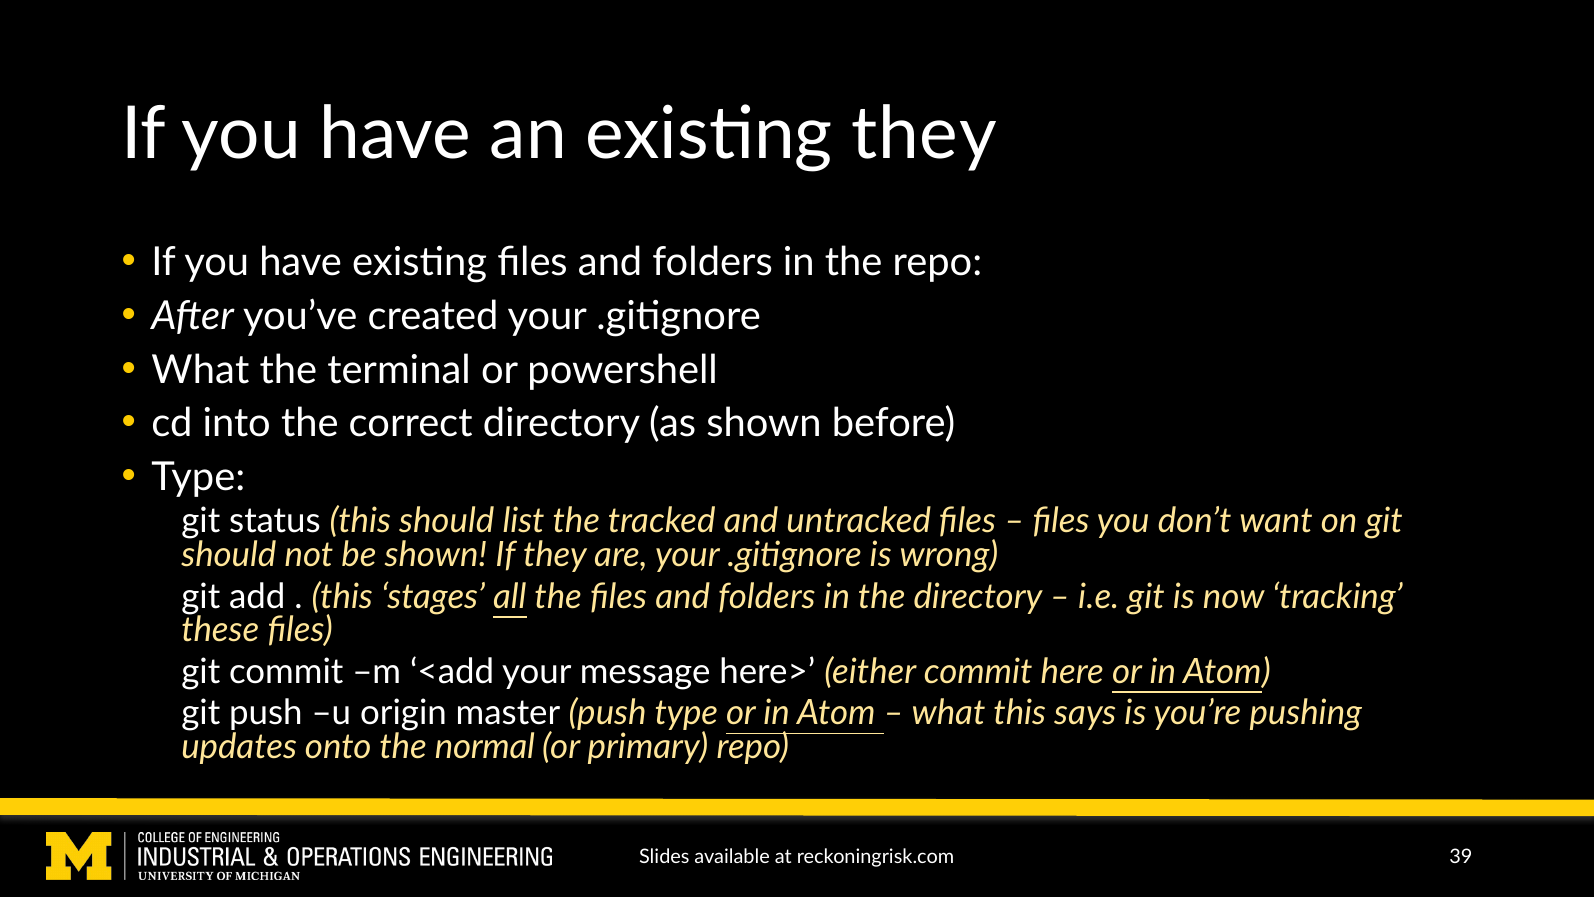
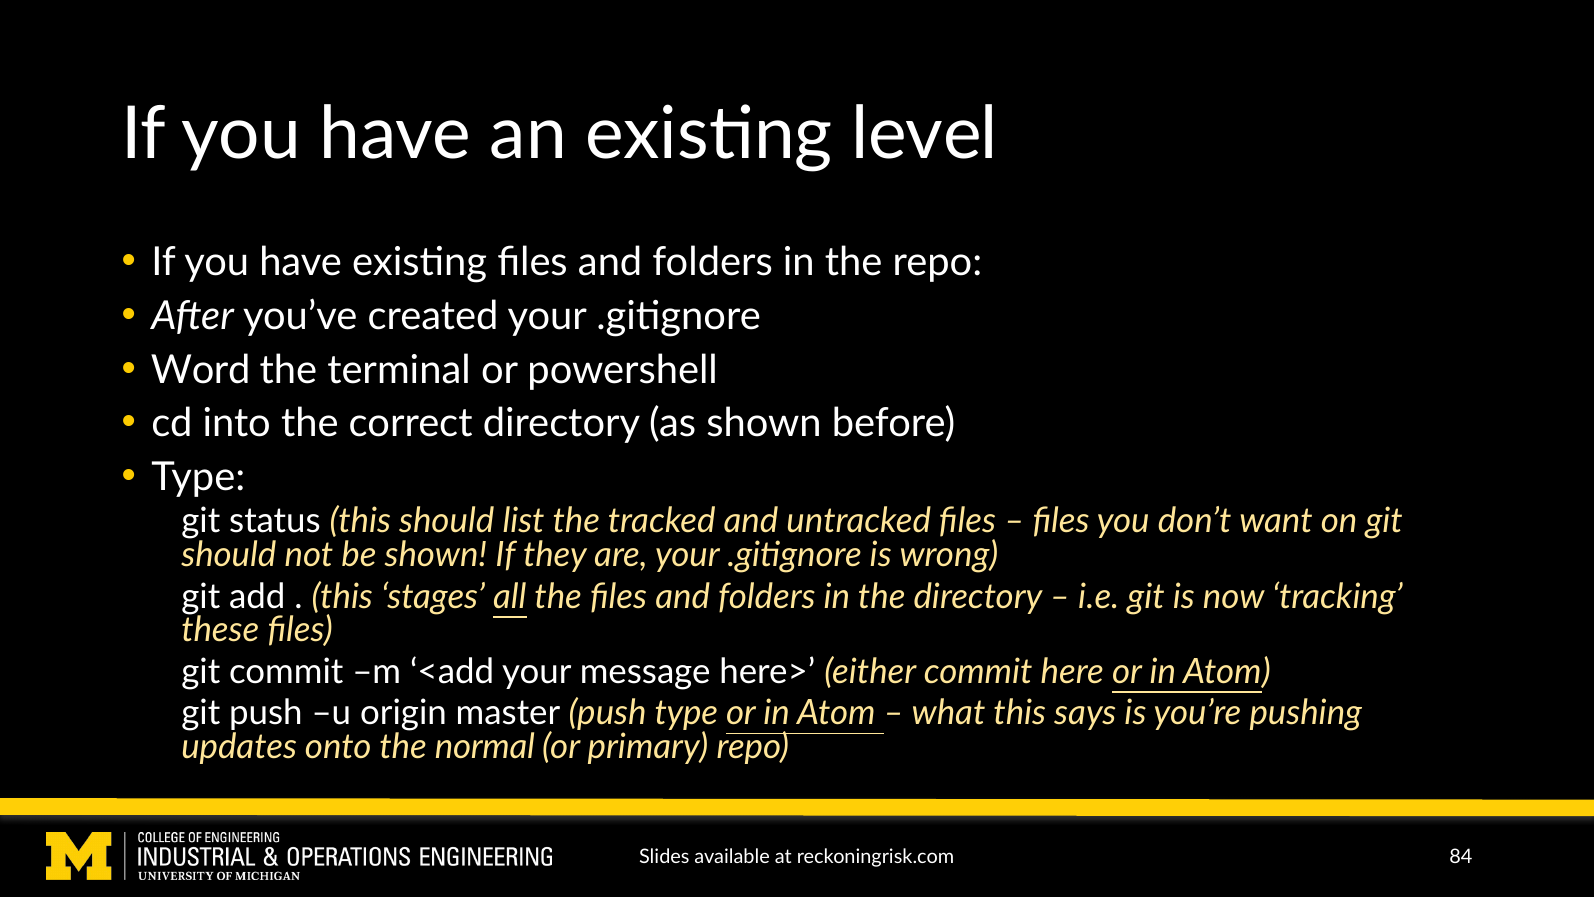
existing they: they -> level
What at (200, 370): What -> Word
39: 39 -> 84
